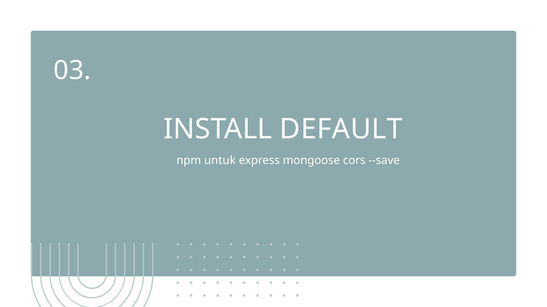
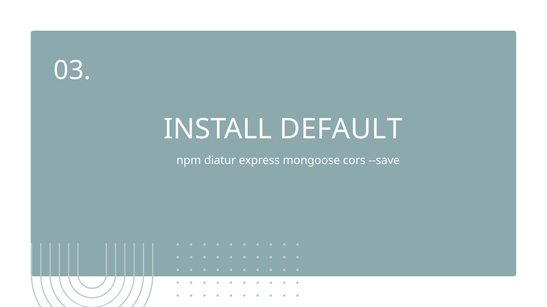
untuk: untuk -> diatur
